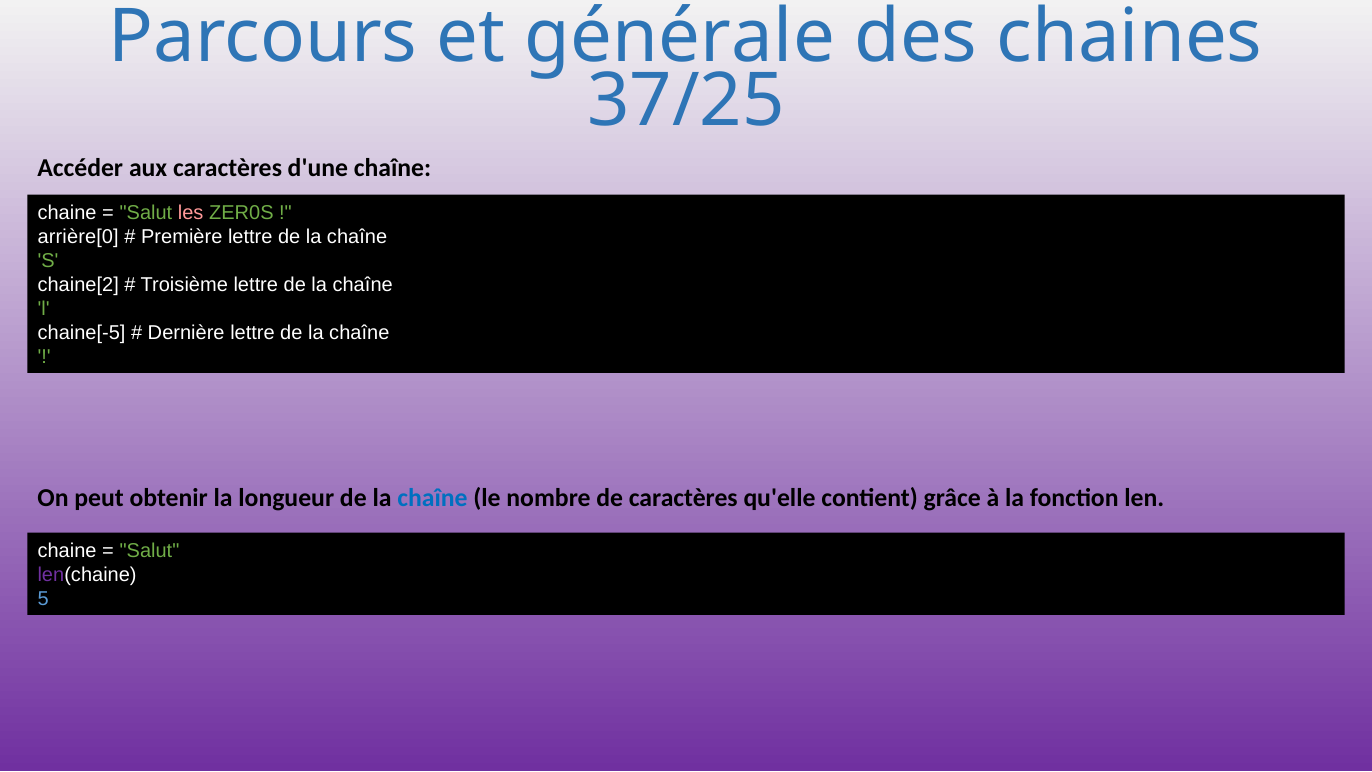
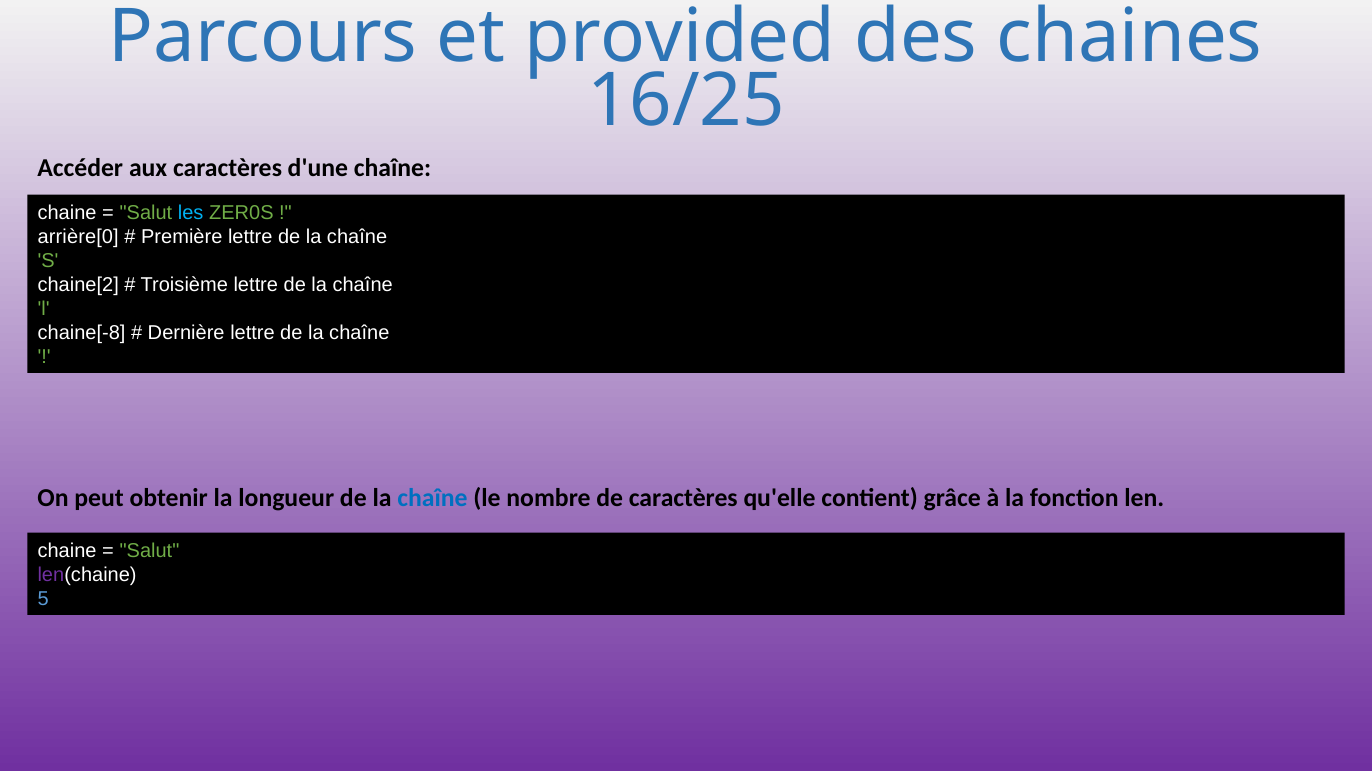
générale: générale -> provided
37/25: 37/25 -> 16/25
les colour: pink -> light blue
chaine[-5: chaine[-5 -> chaine[-8
